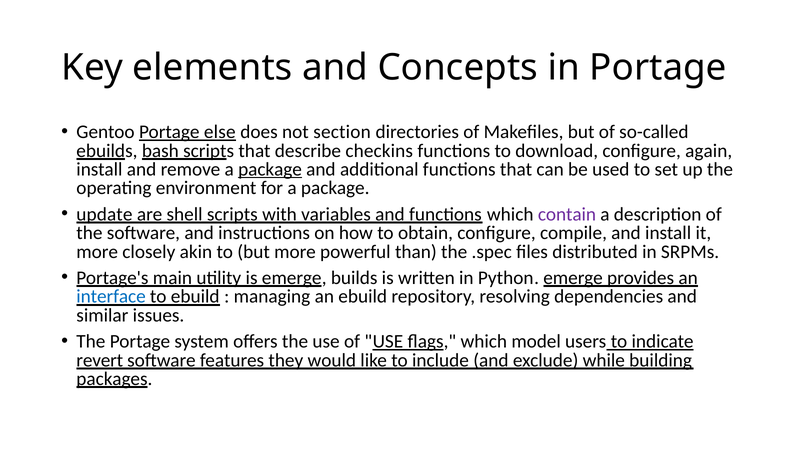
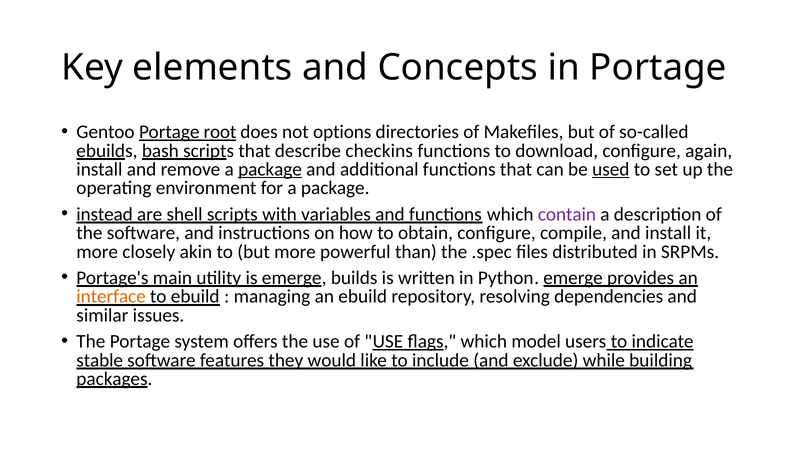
else: else -> root
section: section -> options
used underline: none -> present
update: update -> instead
interface colour: blue -> orange
revert: revert -> stable
